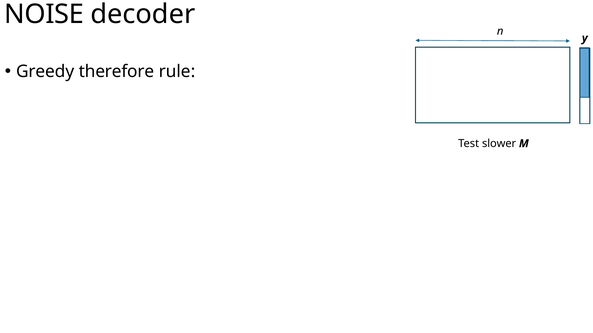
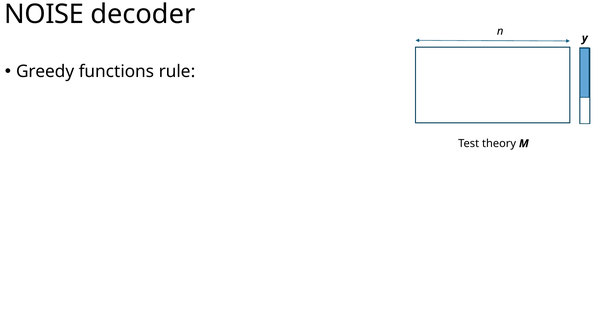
therefore: therefore -> functions
slower: slower -> theory
